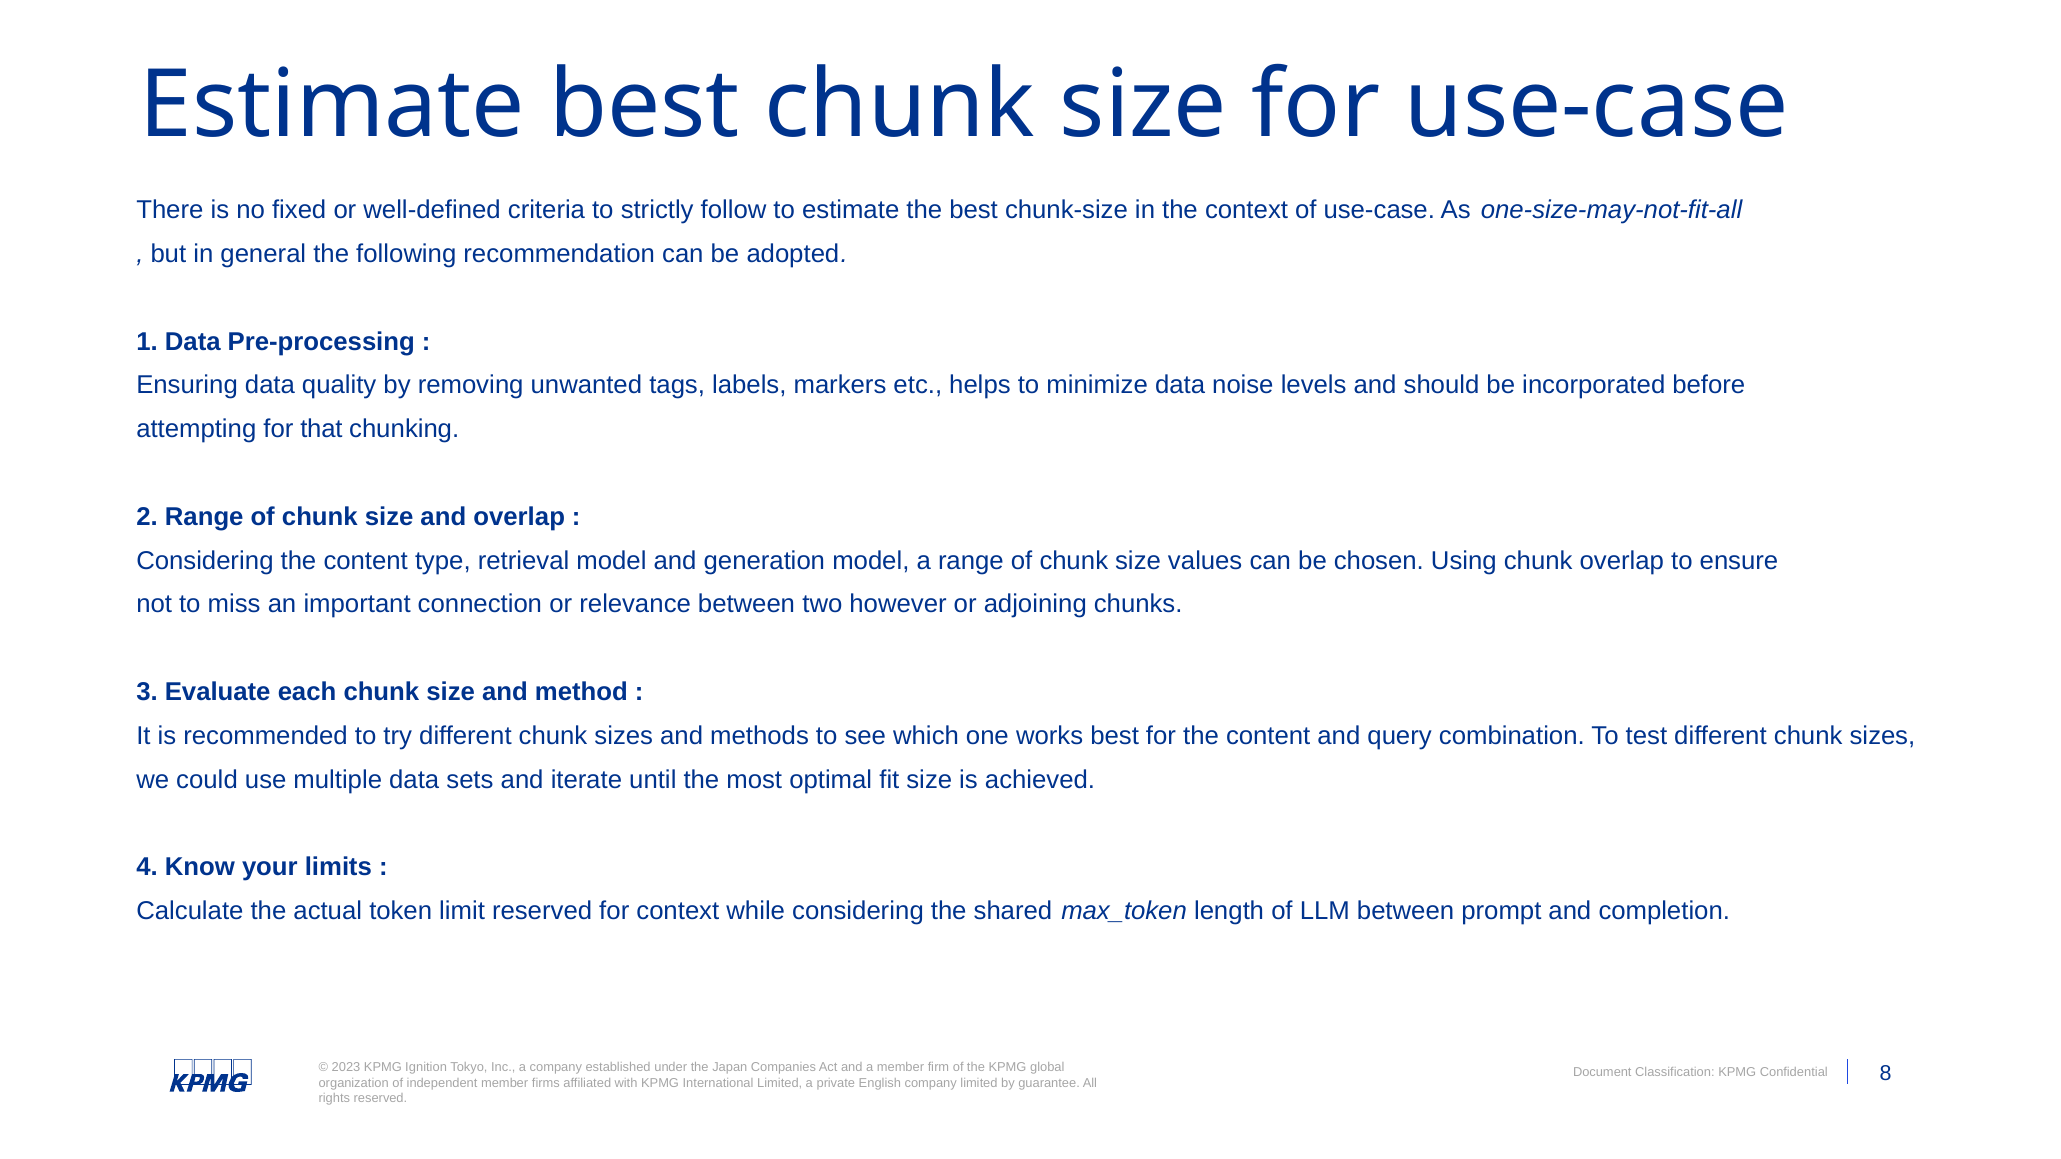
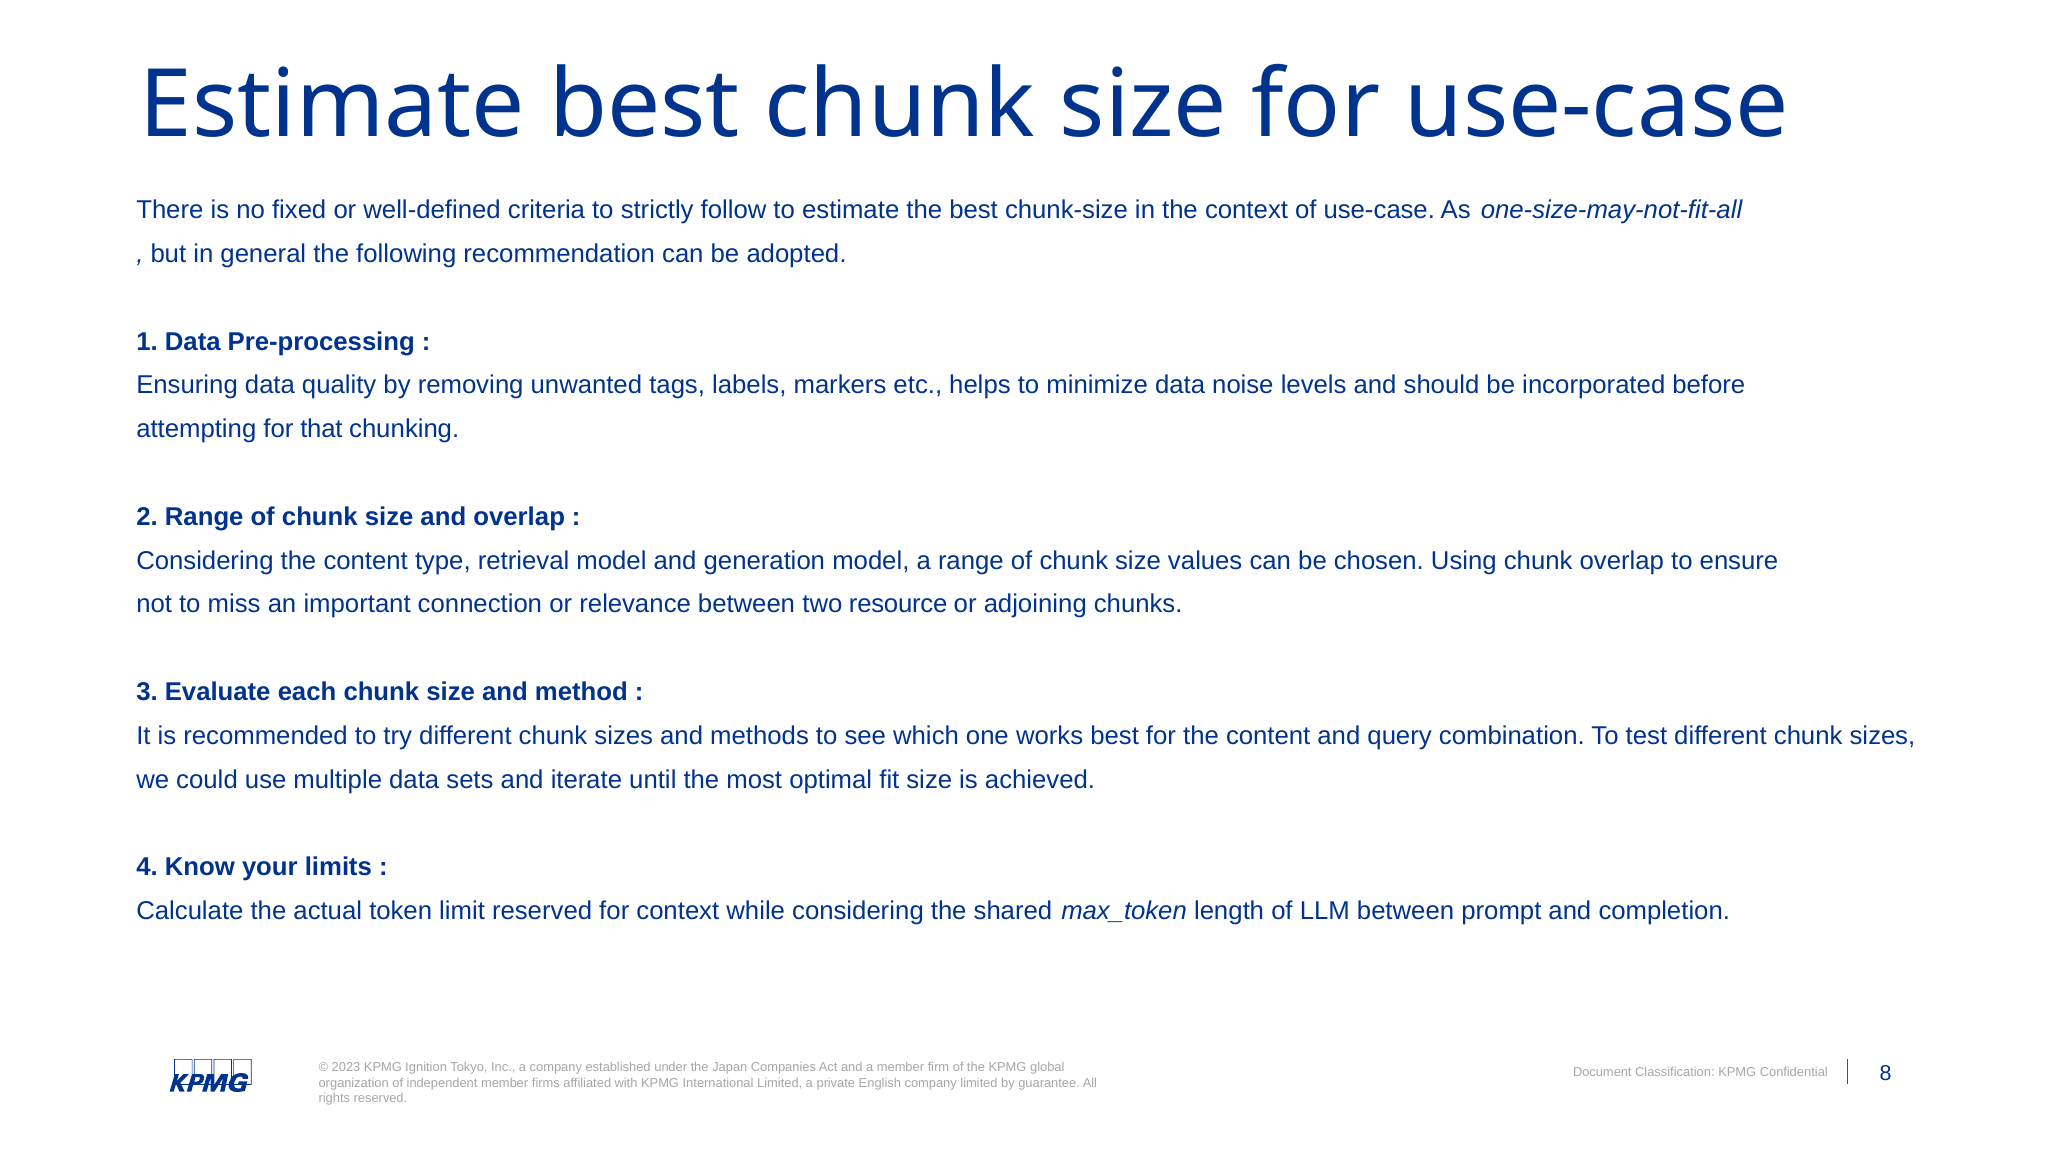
however: however -> resource
